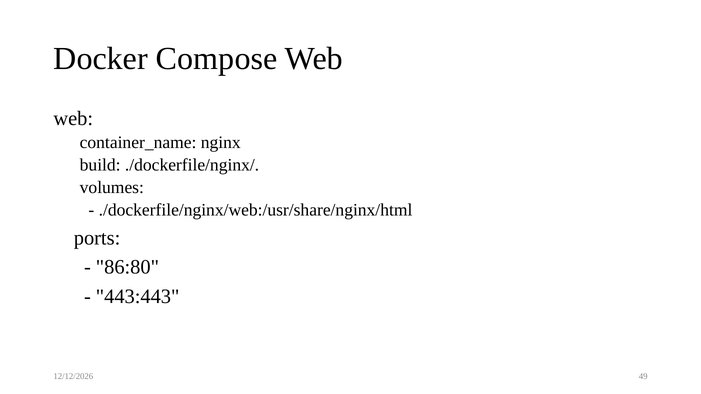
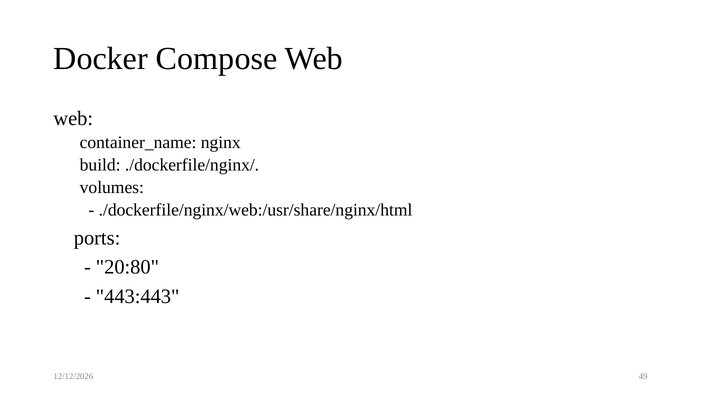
86:80: 86:80 -> 20:80
